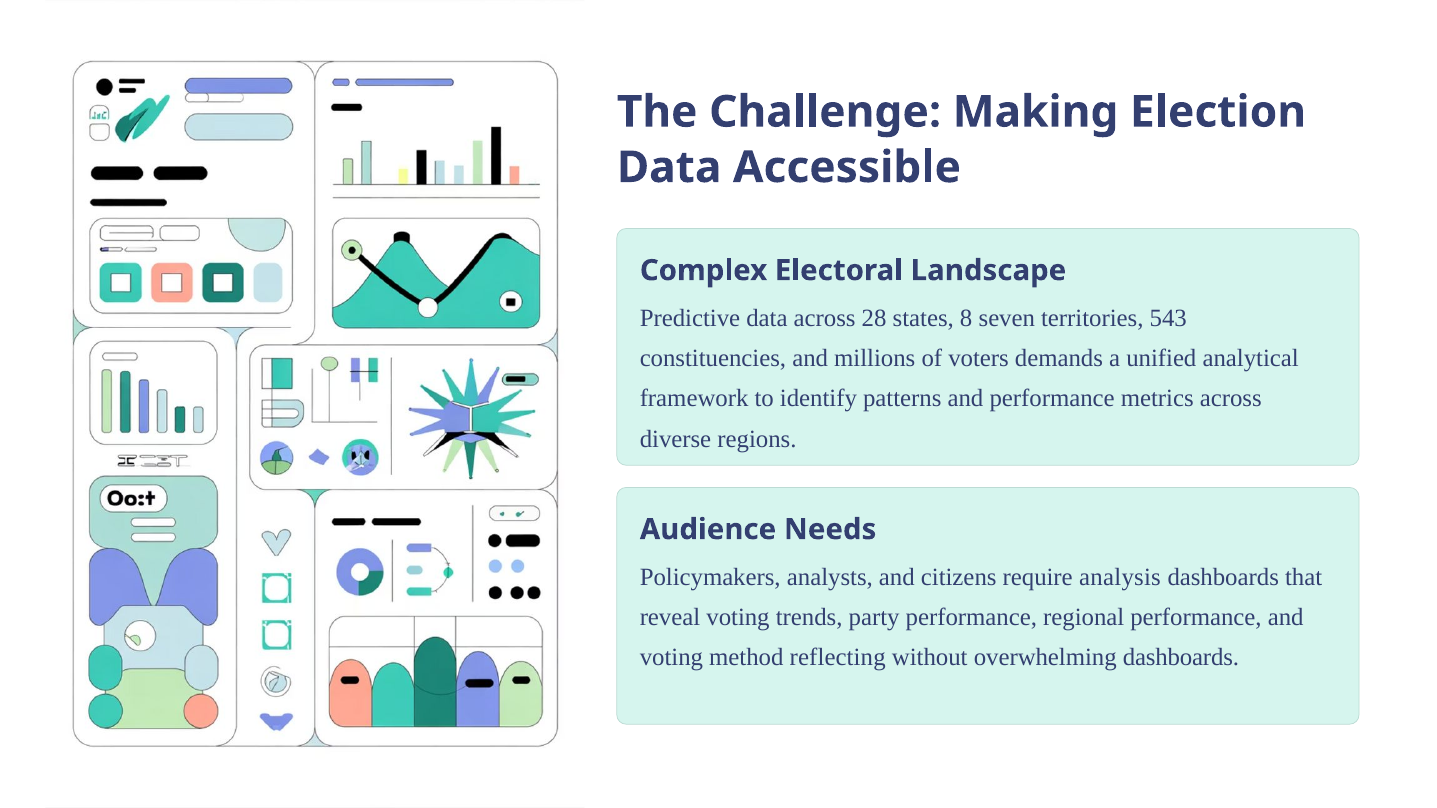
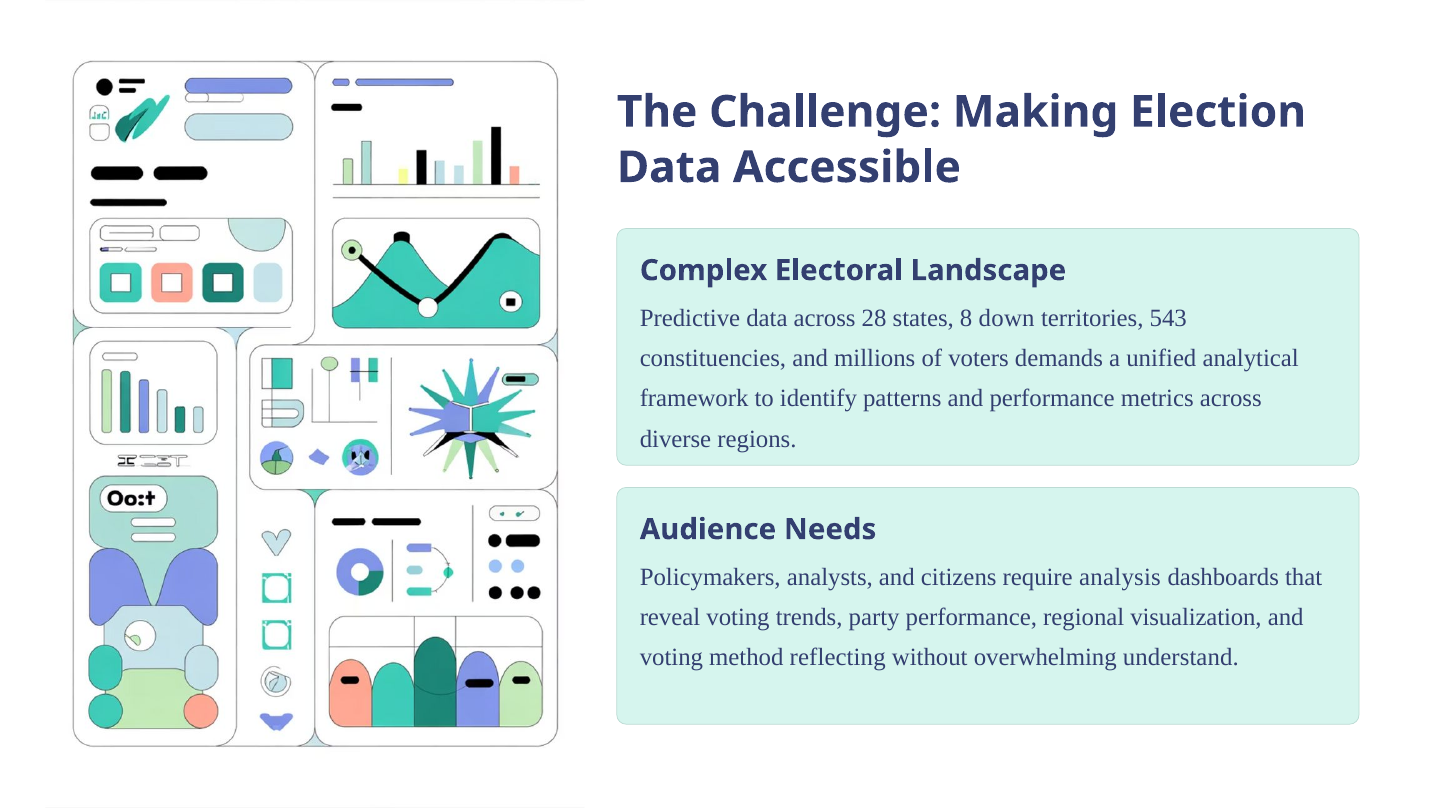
seven: seven -> down
regional performance: performance -> visualization
overwhelming dashboards: dashboards -> understand
